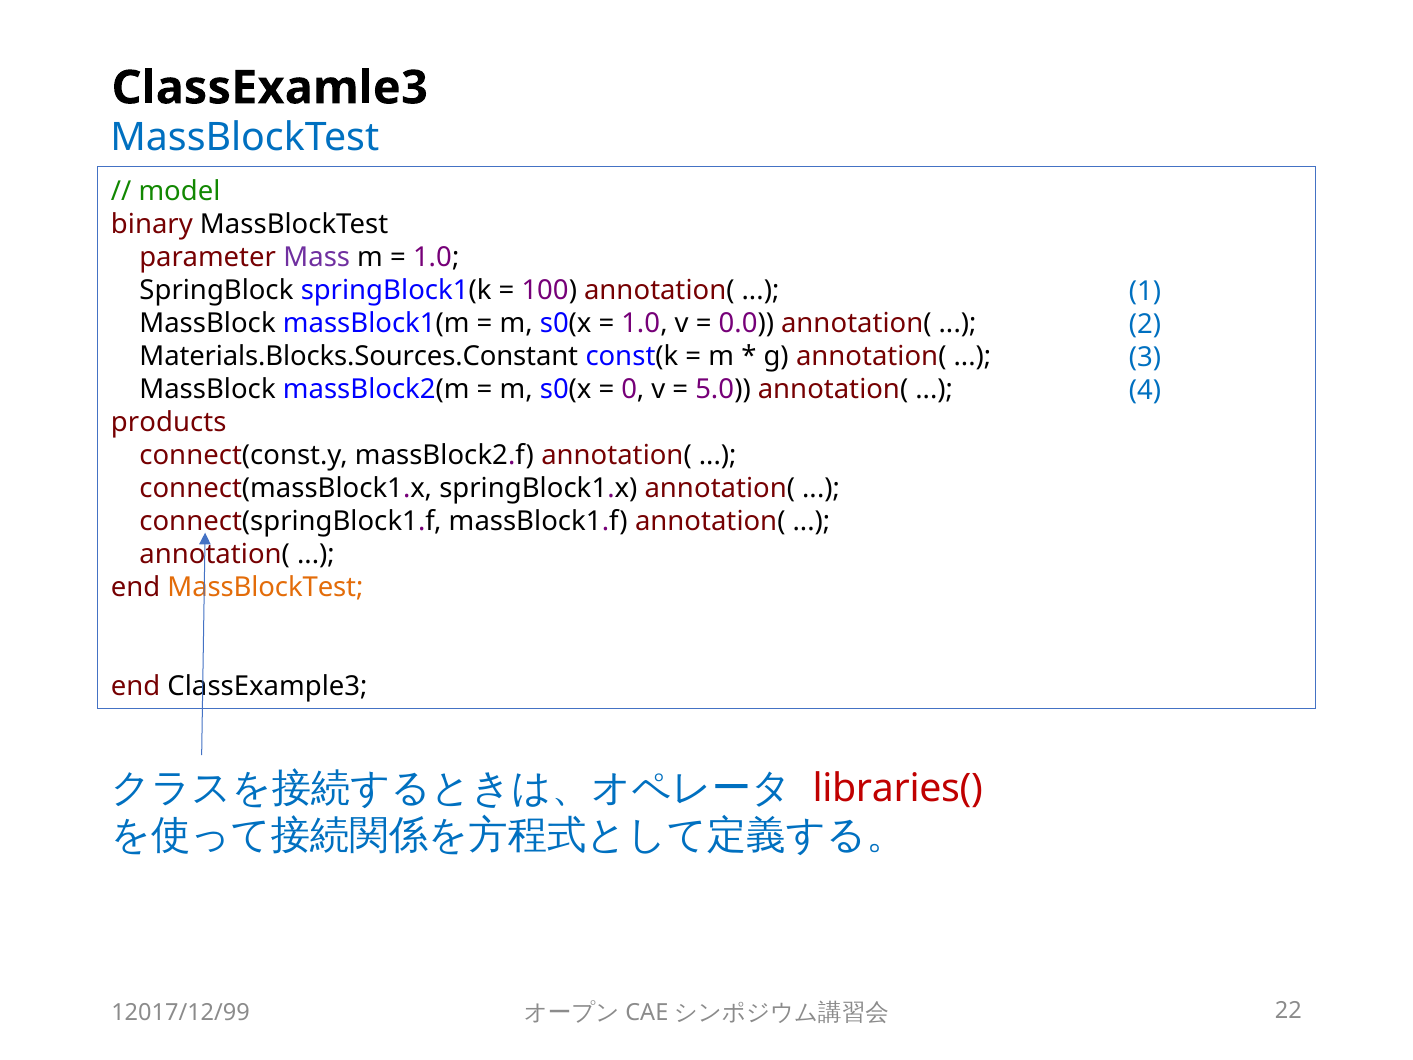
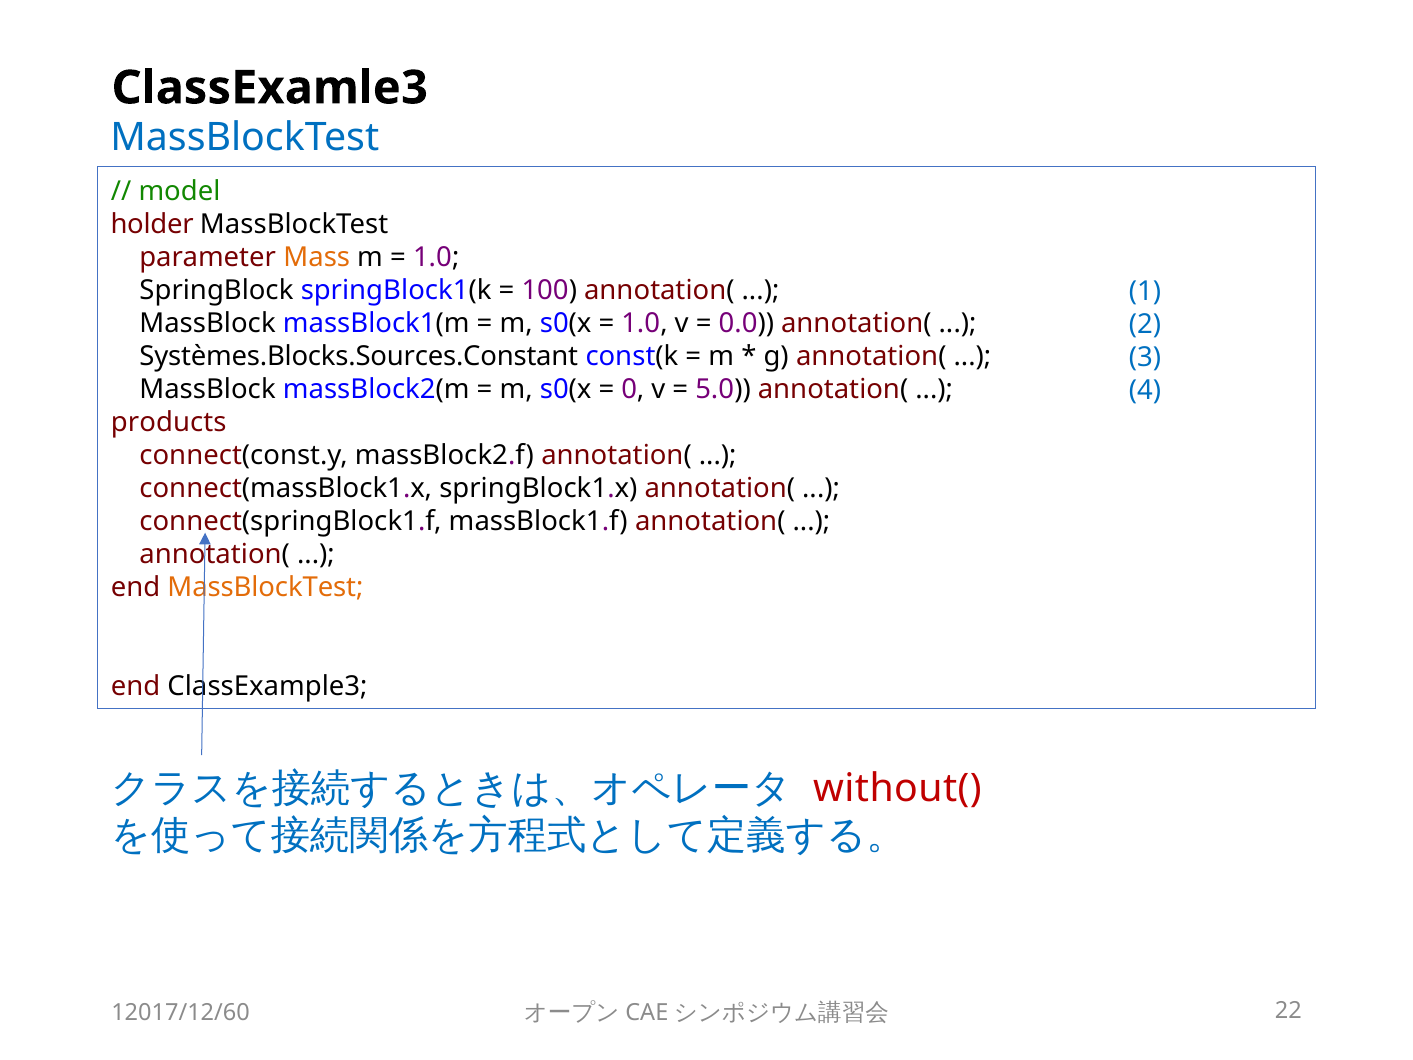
binary: binary -> holder
Mass colour: purple -> orange
Materials.Blocks.Sources.Constant: Materials.Blocks.Sources.Constant -> Systèmes.Blocks.Sources.Constant
libraries(: libraries( -> without(
12017/12/99: 12017/12/99 -> 12017/12/60
